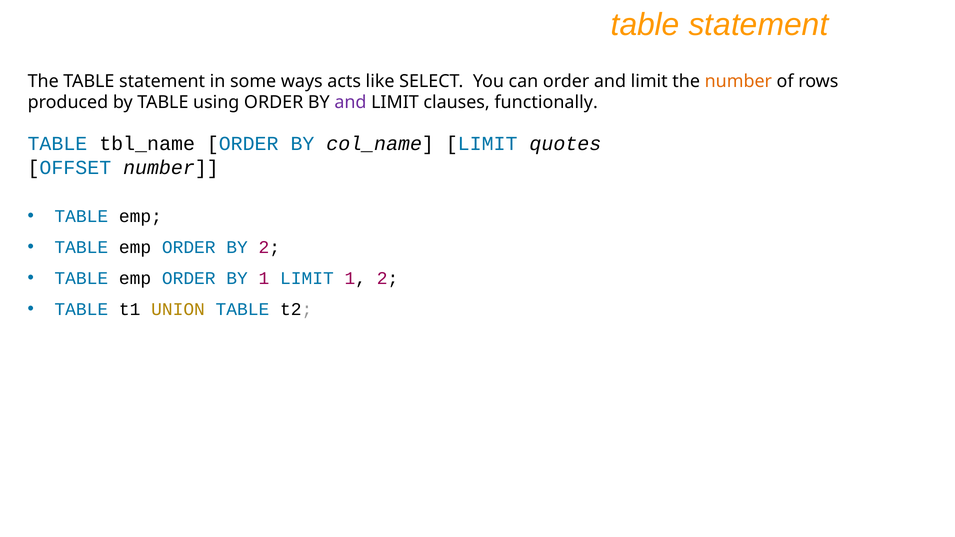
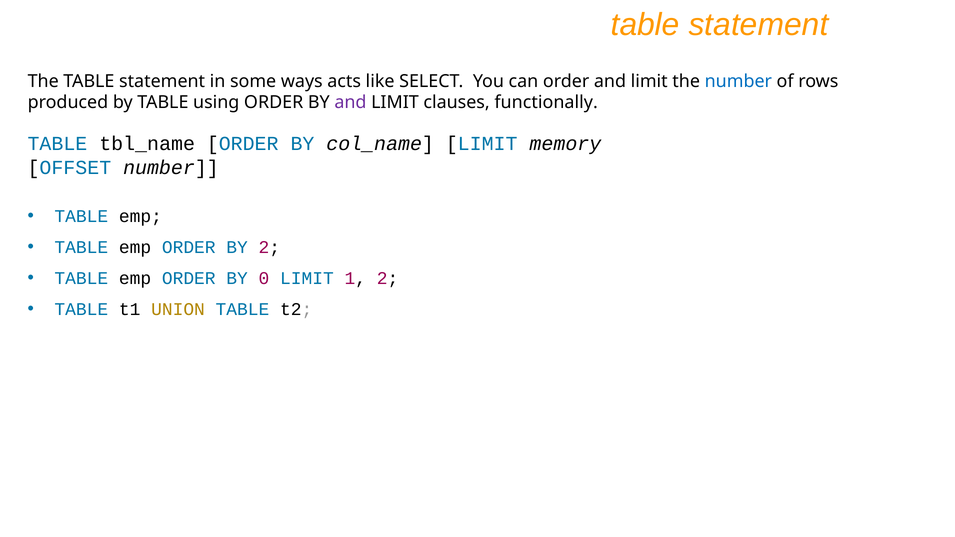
number at (738, 81) colour: orange -> blue
quotes: quotes -> memory
BY 1: 1 -> 0
